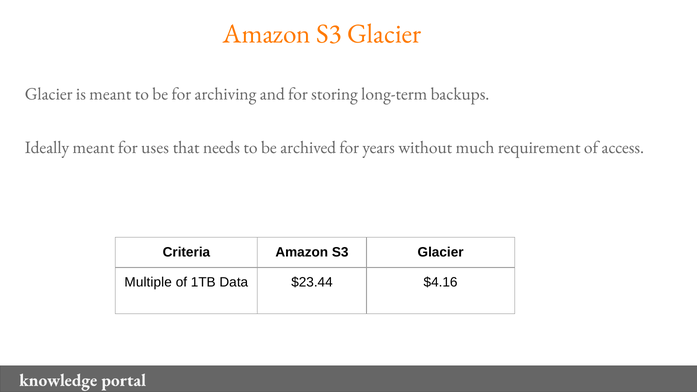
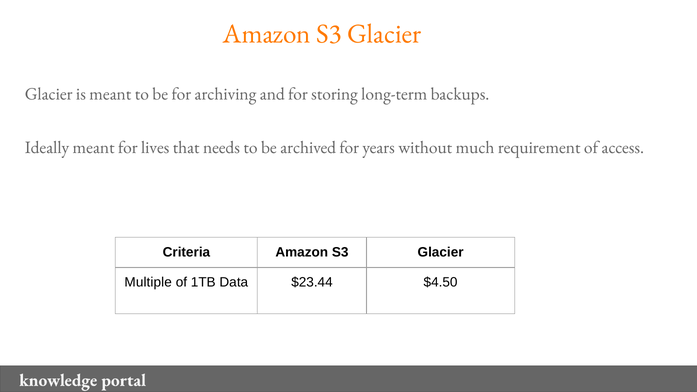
uses: uses -> lives
$4.16: $4.16 -> $4.50
